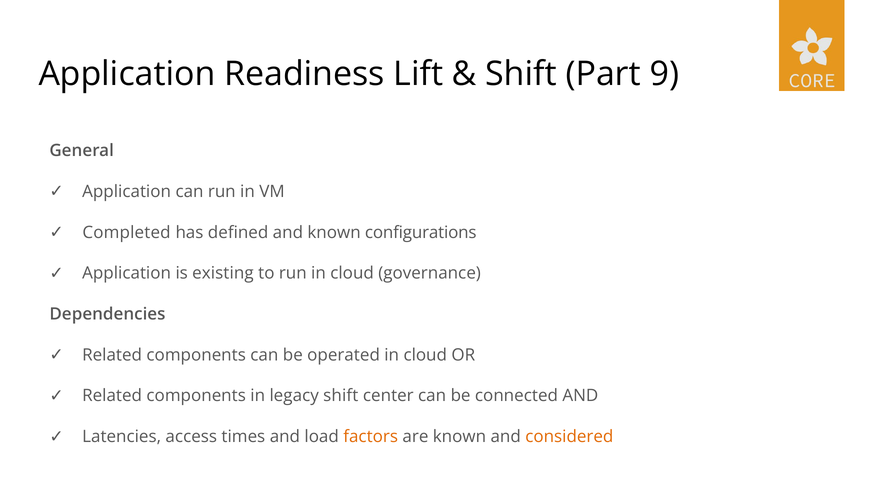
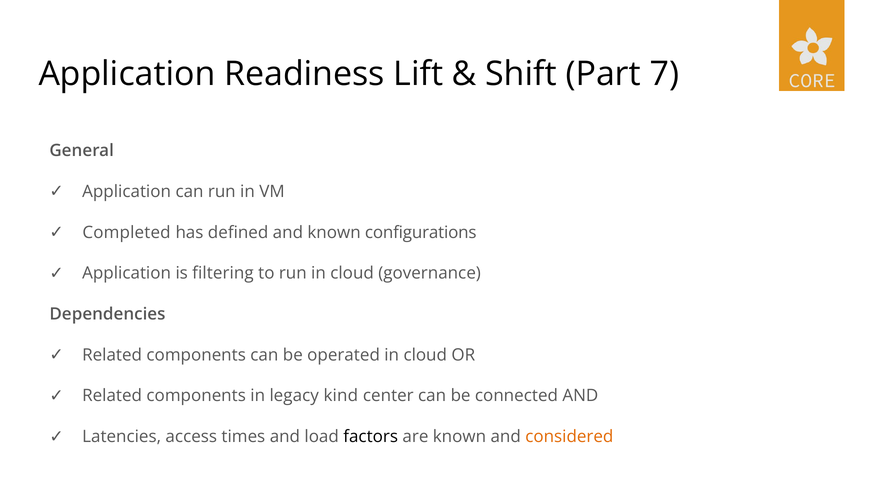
9: 9 -> 7
existing: existing -> filtering
legacy shift: shift -> kind
factors colour: orange -> black
